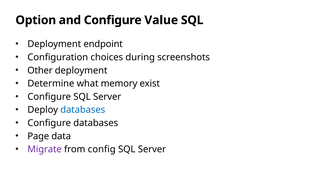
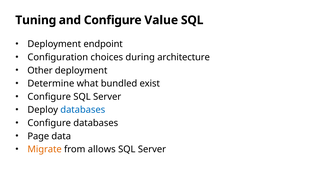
Option: Option -> Tuning
screenshots: screenshots -> architecture
memory: memory -> bundled
Migrate colour: purple -> orange
config: config -> allows
